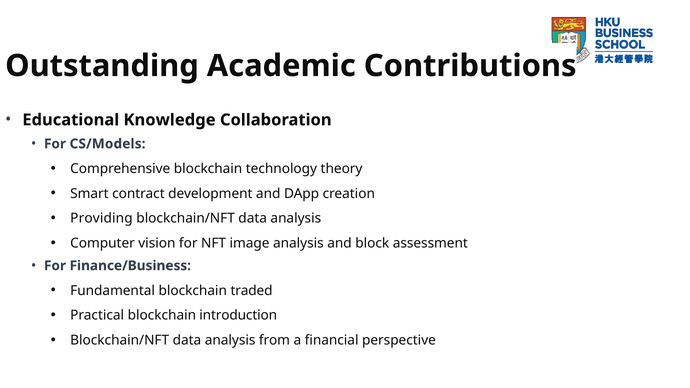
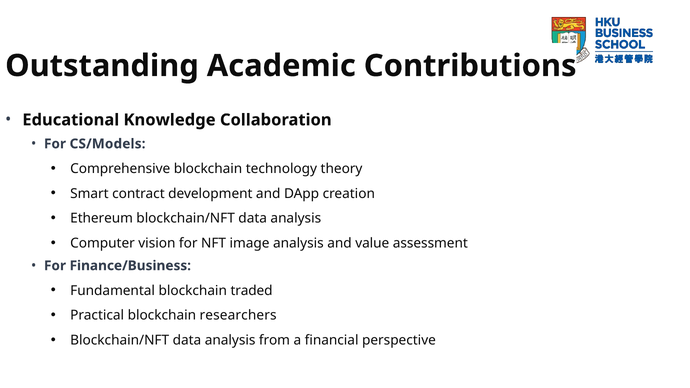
Providing: Providing -> Ethereum
block: block -> value
introduction: introduction -> researchers
